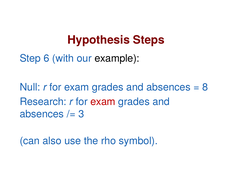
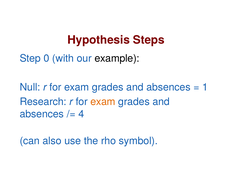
6: 6 -> 0
8: 8 -> 1
exam at (103, 102) colour: red -> orange
3: 3 -> 4
